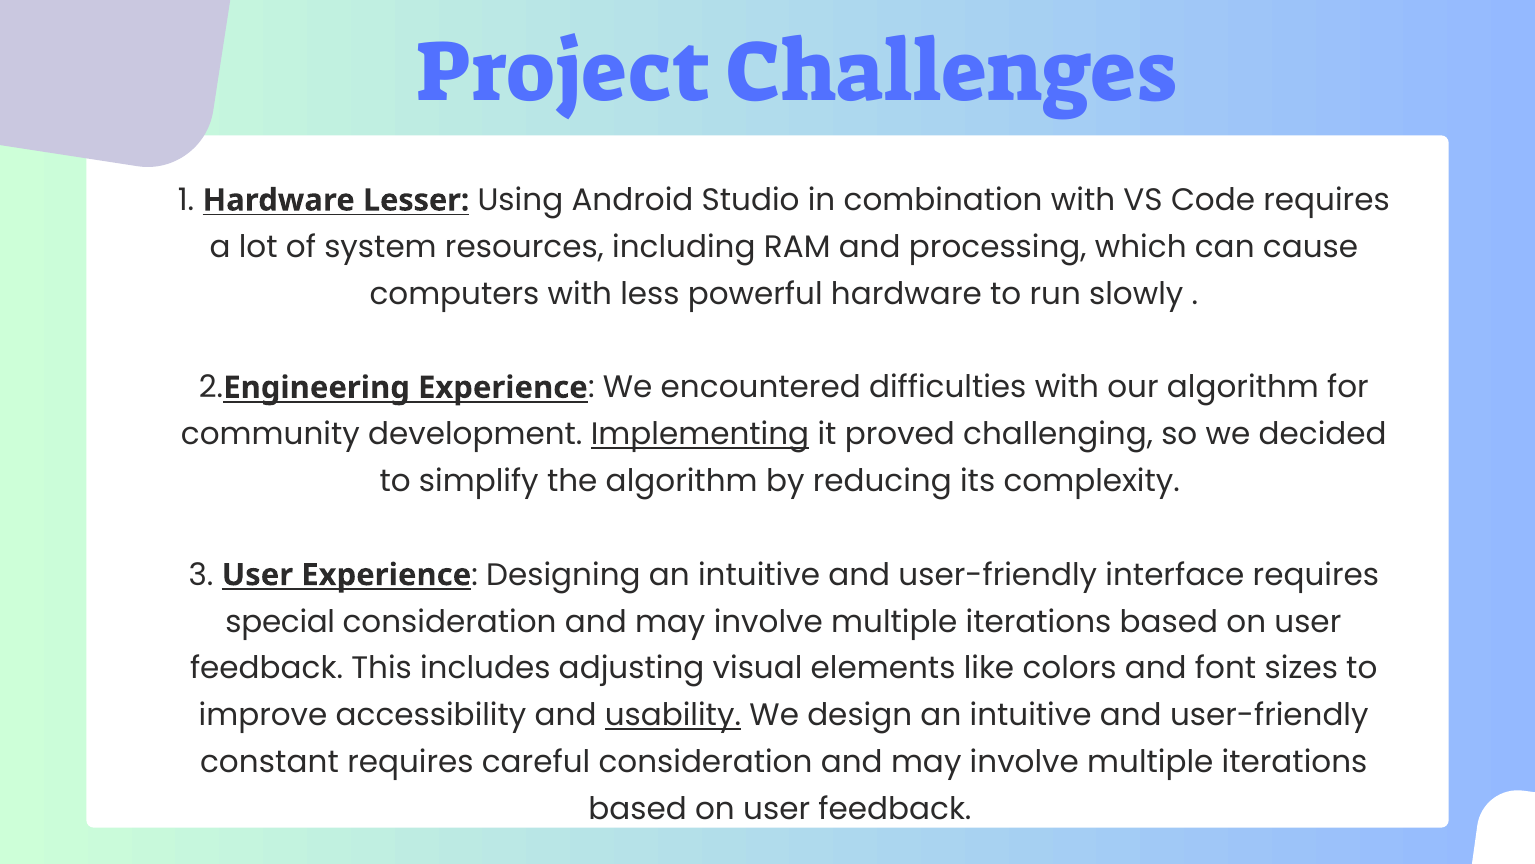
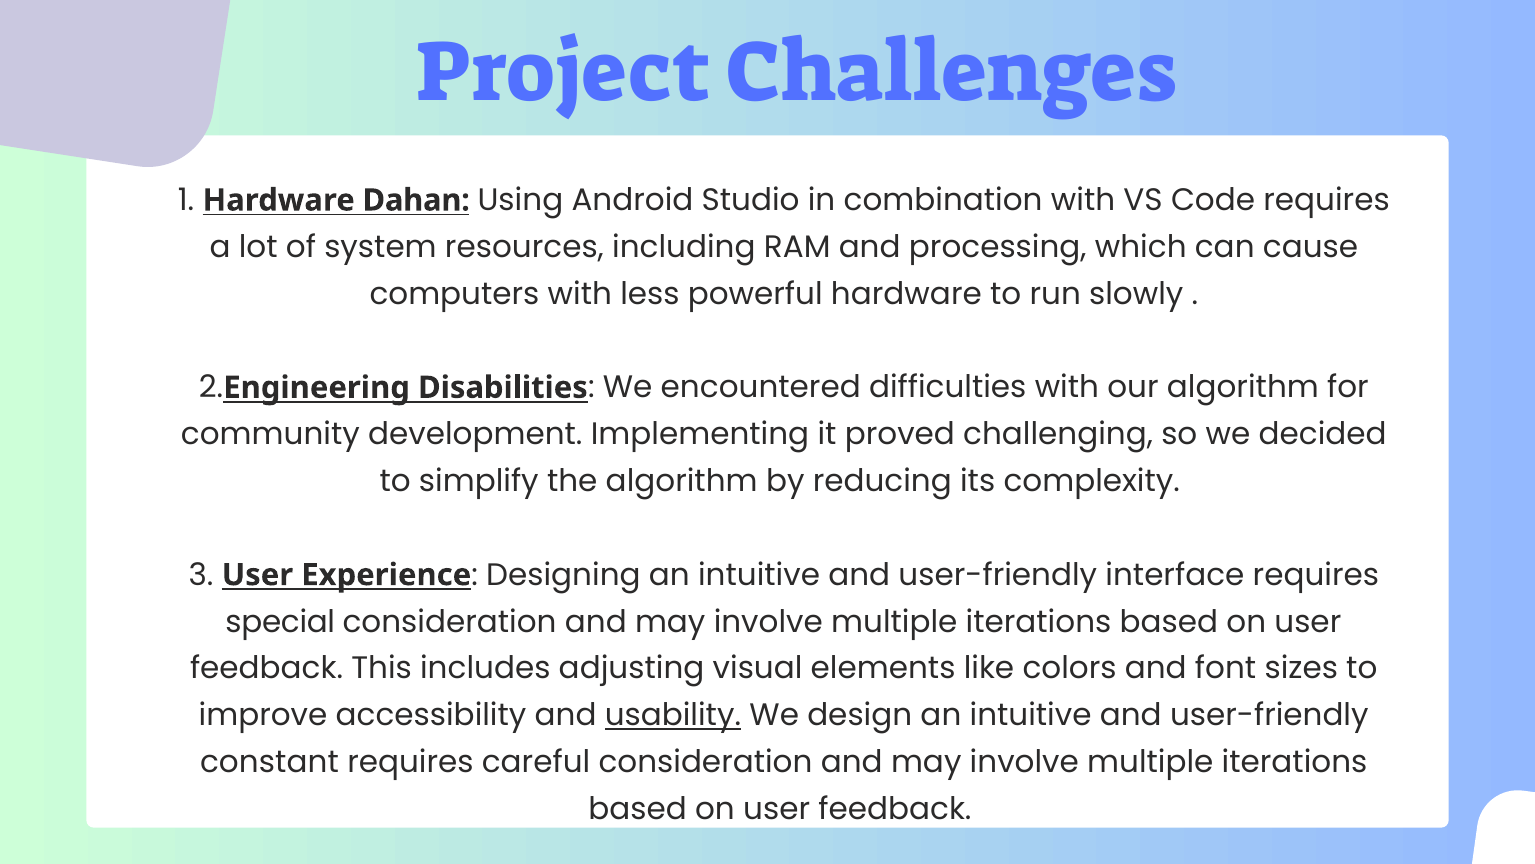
Lesser: Lesser -> Dahan
Experience at (503, 387): Experience -> Disabilities
Implementing underline: present -> none
